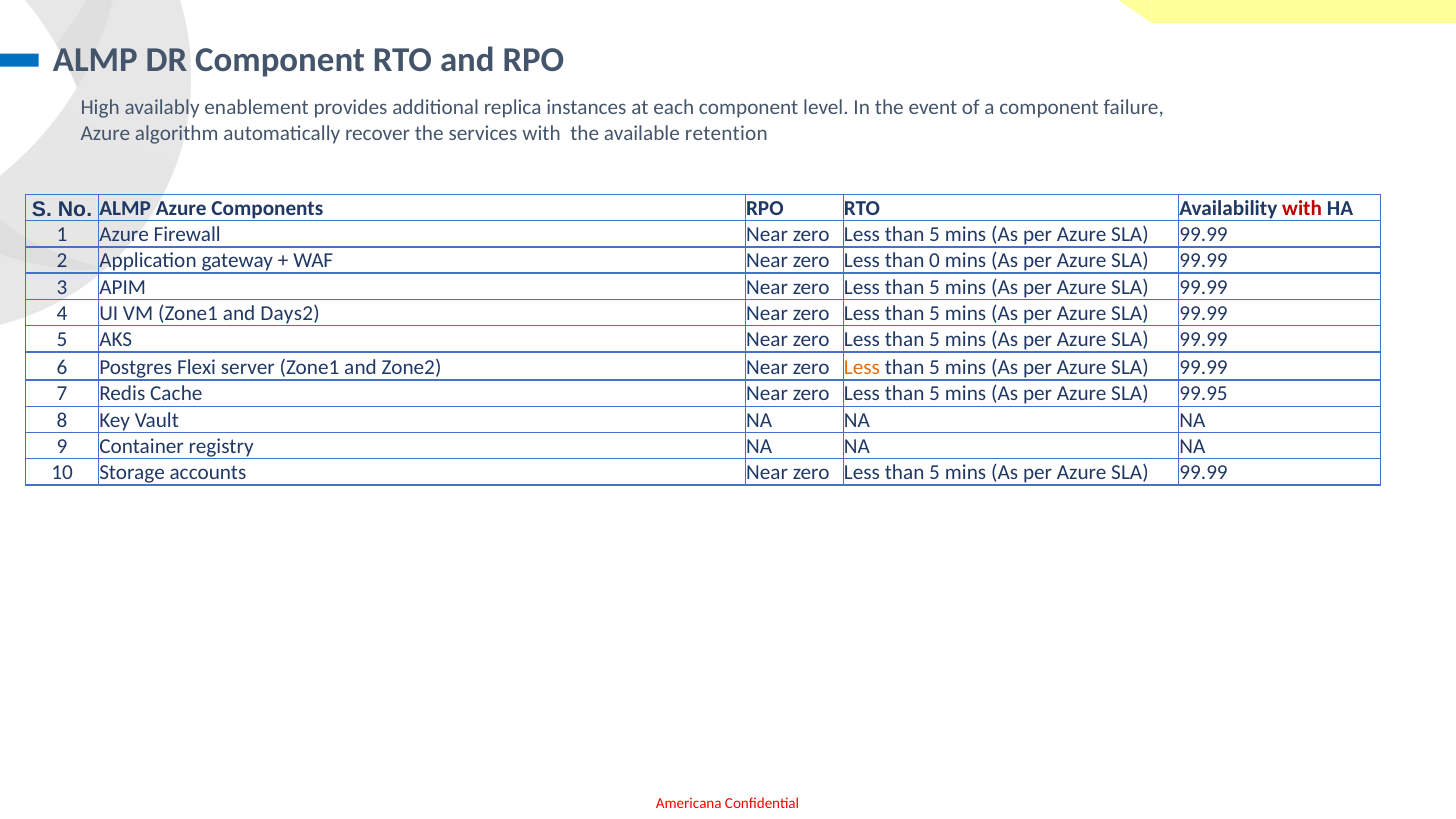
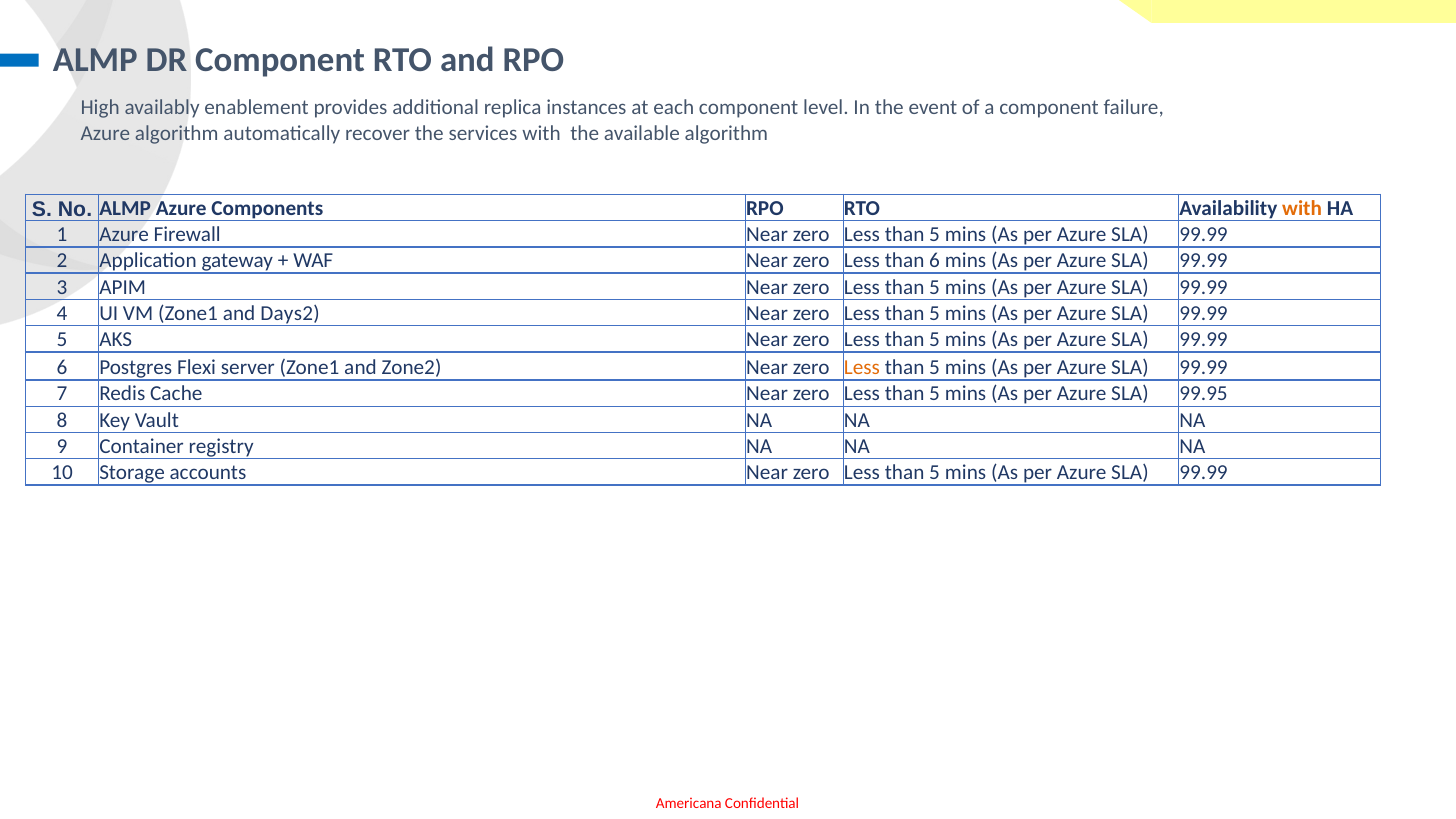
available retention: retention -> algorithm
with at (1302, 208) colour: red -> orange
than 0: 0 -> 6
